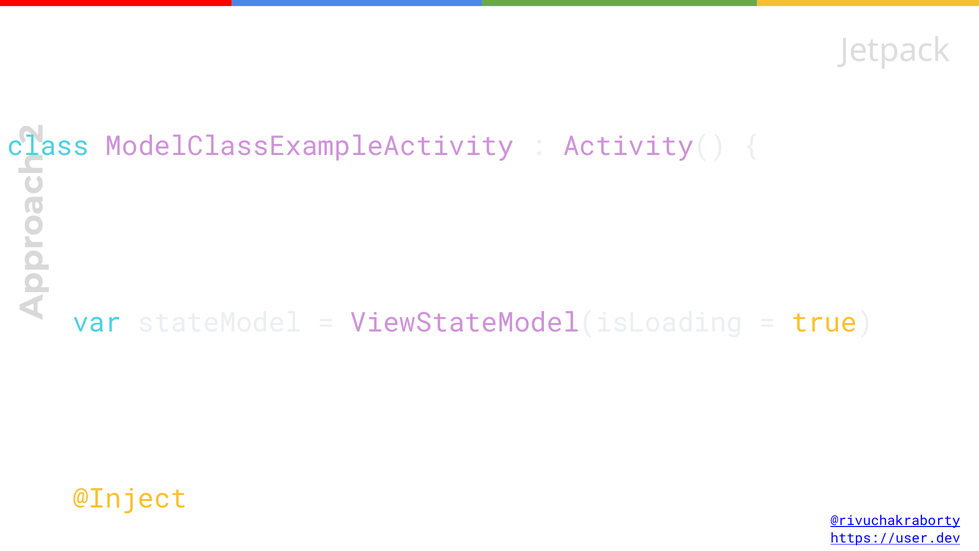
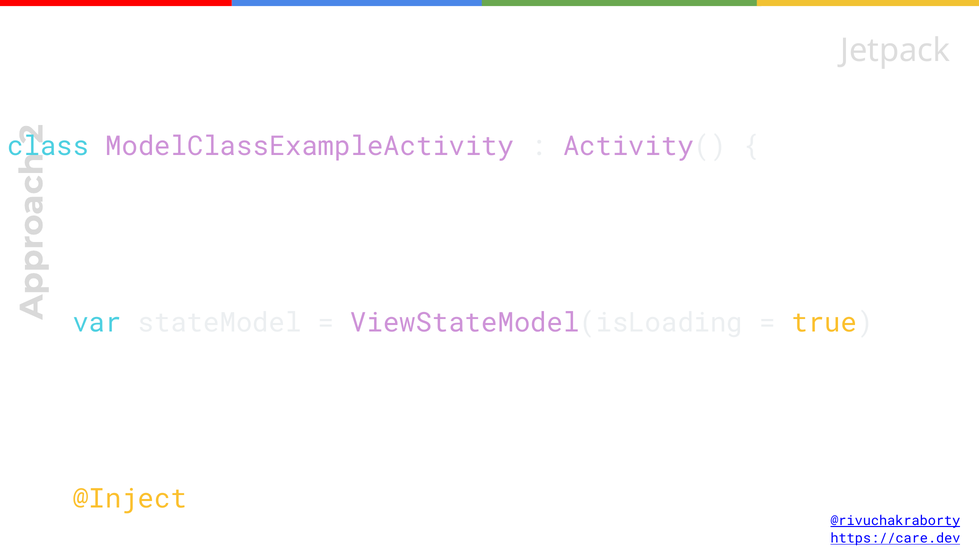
https://user.dev: https://user.dev -> https://care.dev
